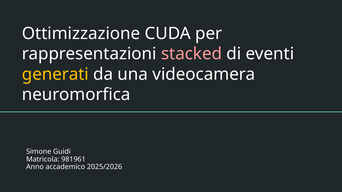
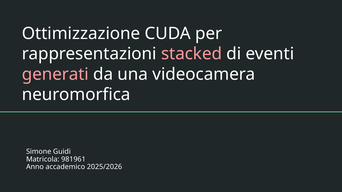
generati colour: yellow -> pink
